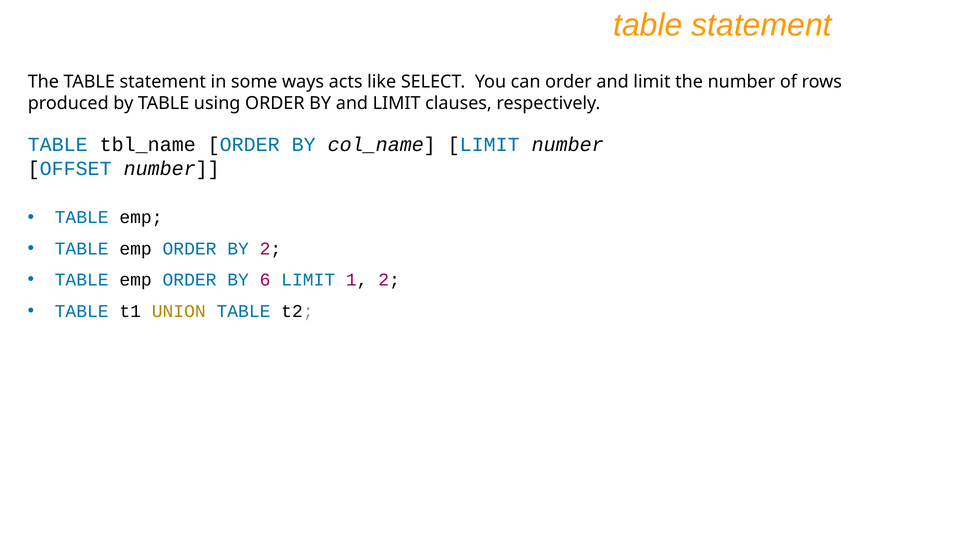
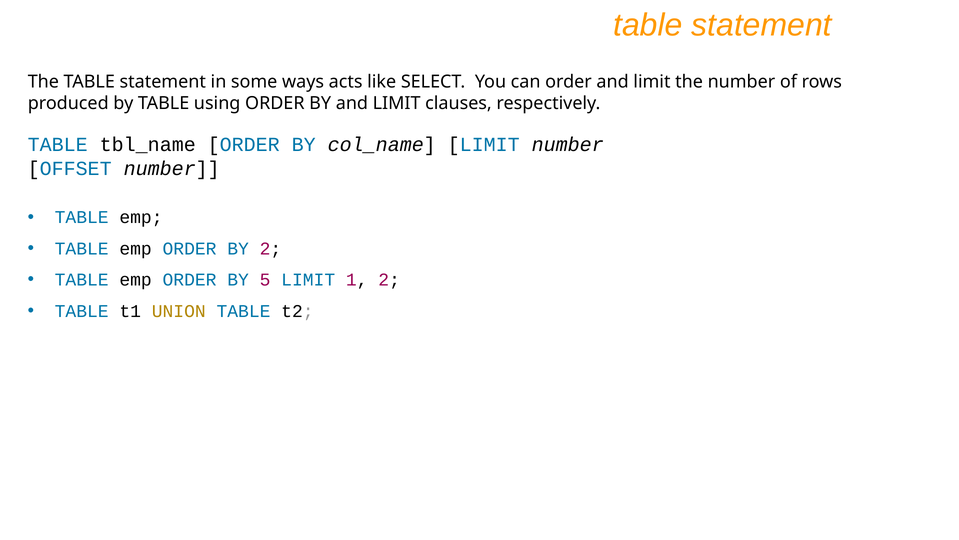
6: 6 -> 5
